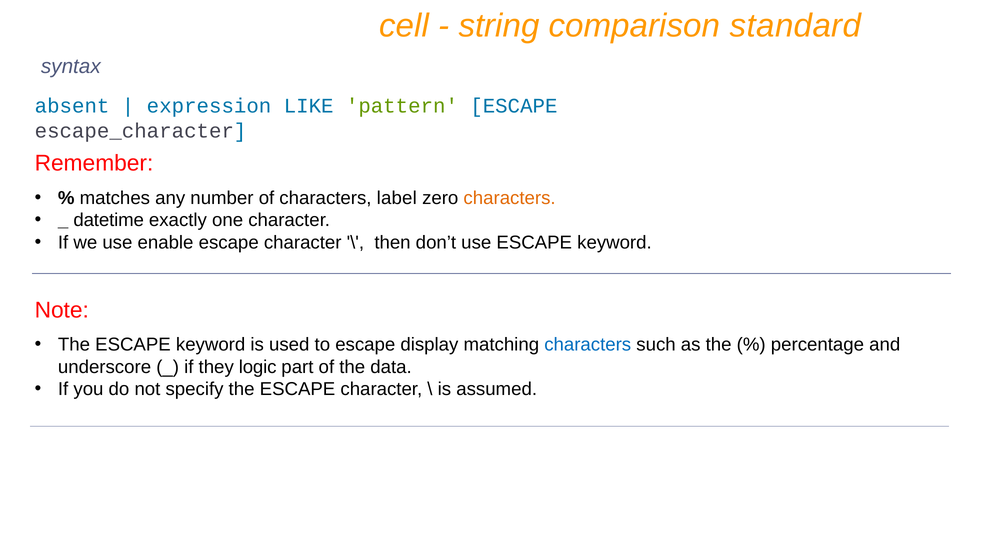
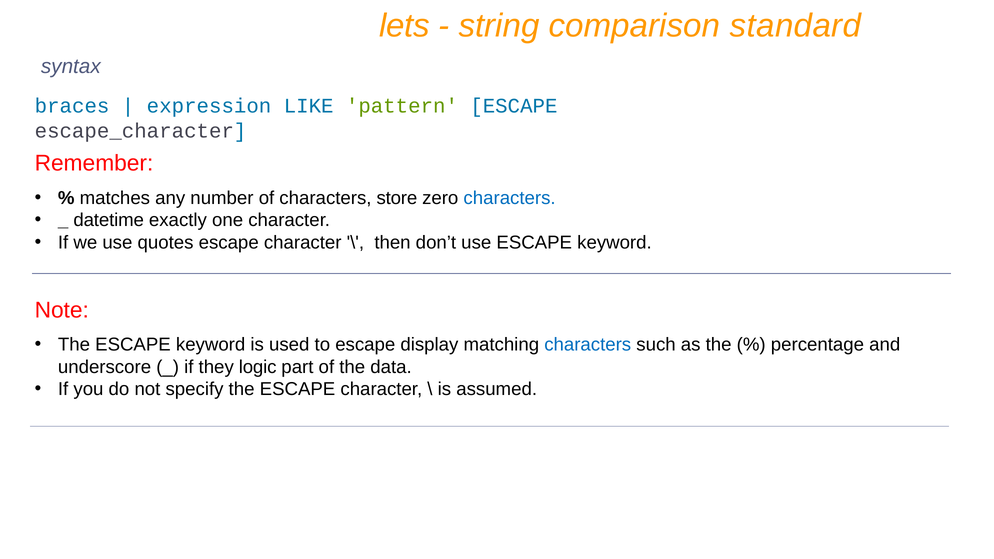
cell: cell -> lets
absent: absent -> braces
label: label -> store
characters at (510, 198) colour: orange -> blue
enable: enable -> quotes
